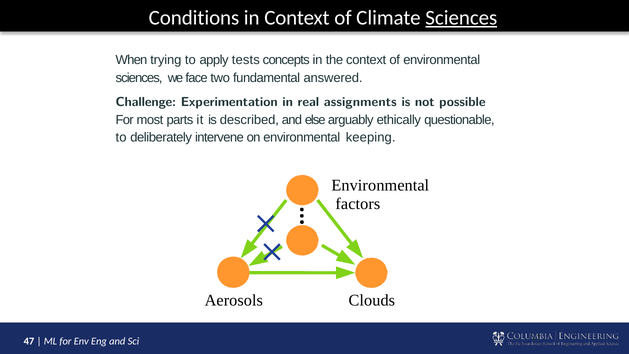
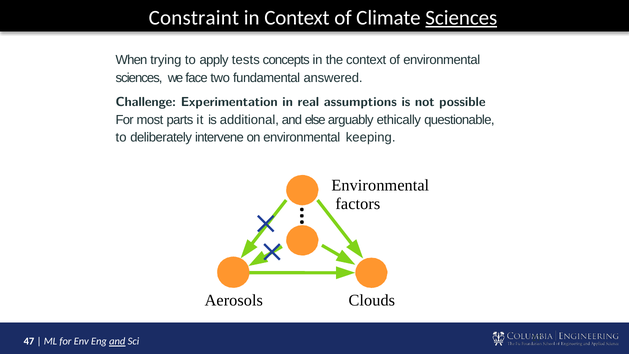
Conditions: Conditions -> Constraint
assignments: assignments -> assumptions
described: described -> additional
and at (117, 341) underline: none -> present
